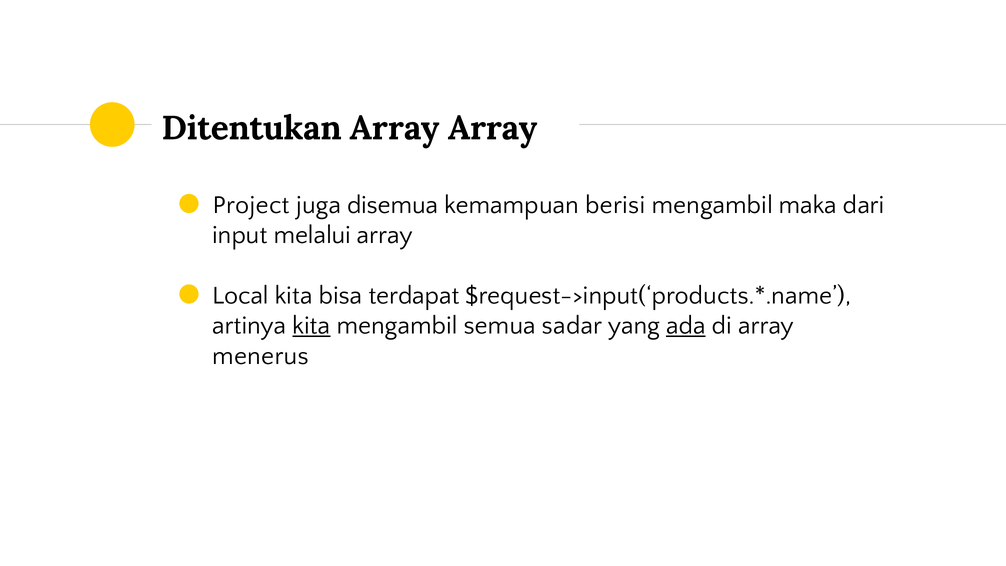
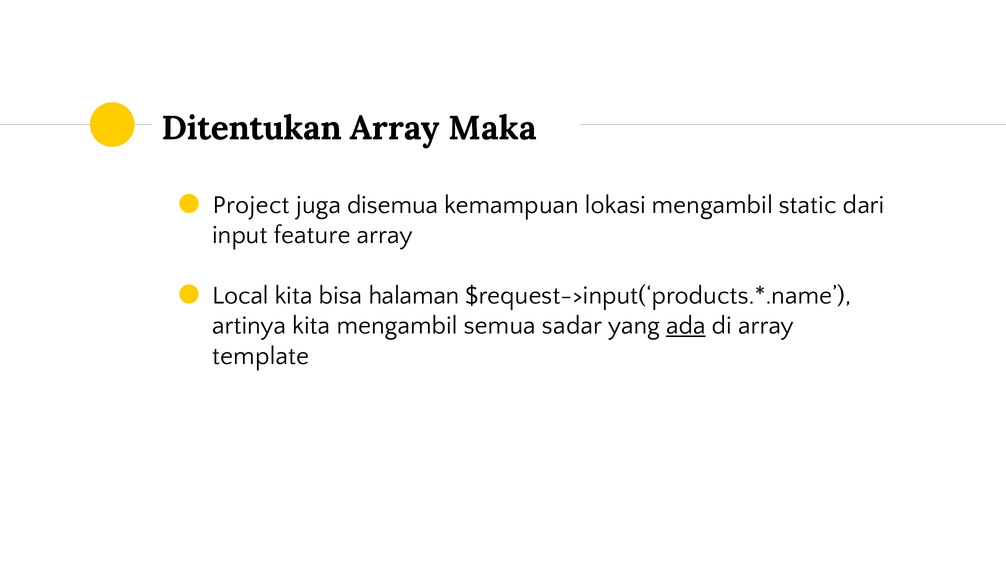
Array Array: Array -> Maka
berisi: berisi -> lokasi
maka: maka -> static
melalui: melalui -> feature
terdapat: terdapat -> halaman
kita at (311, 325) underline: present -> none
menerus: menerus -> template
